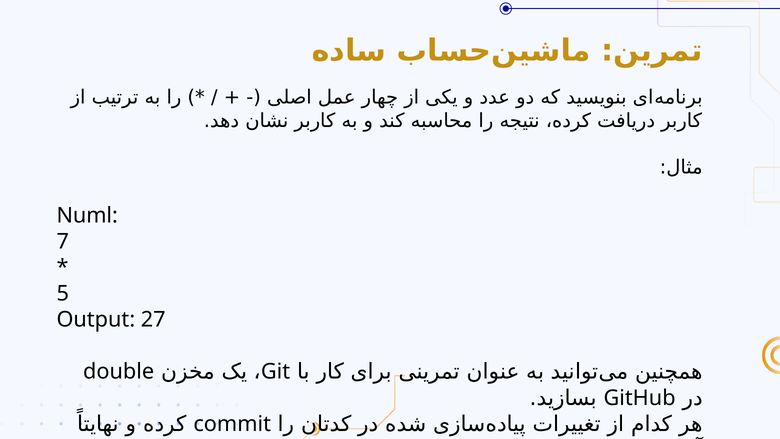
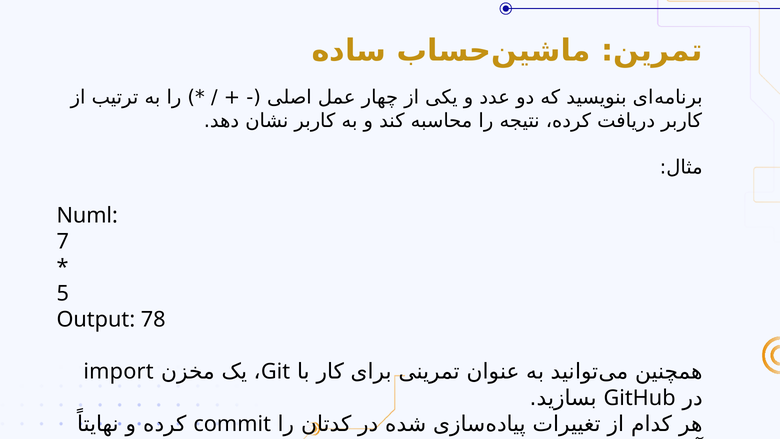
27: 27 -> 78
double: double -> import
